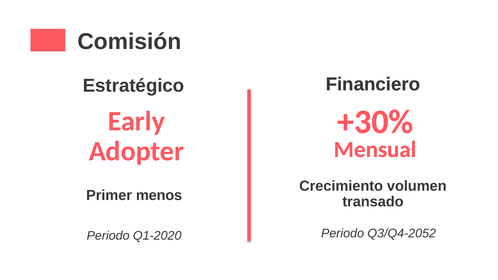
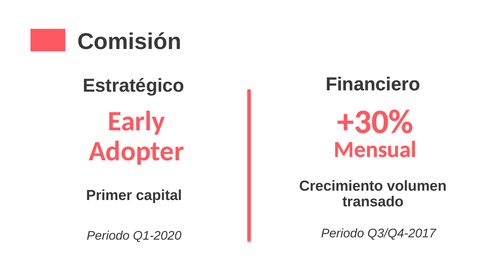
menos: menos -> capital
Q3/Q4-2052: Q3/Q4-2052 -> Q3/Q4-2017
